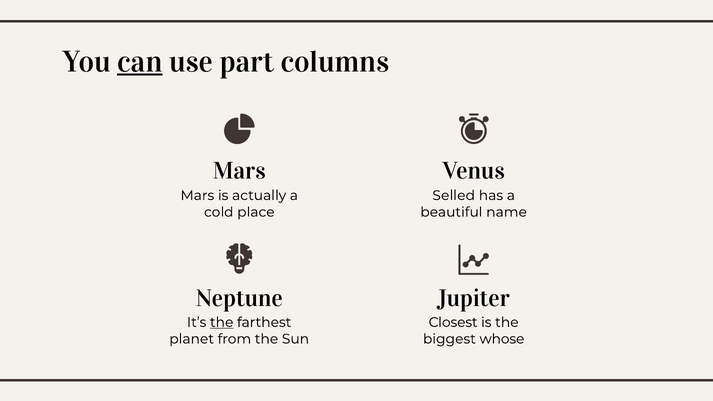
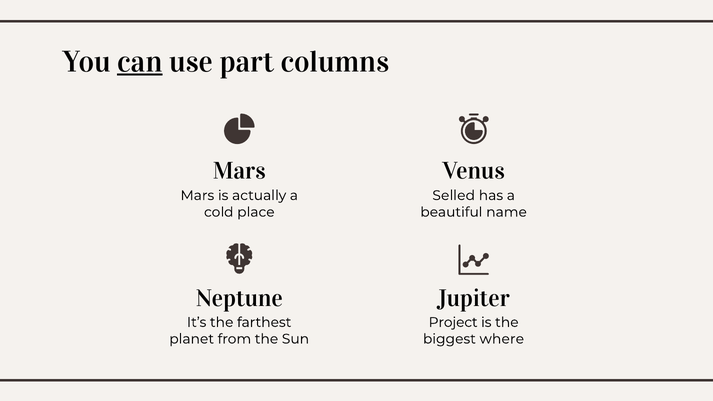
the at (222, 322) underline: present -> none
Closest: Closest -> Project
whose: whose -> where
